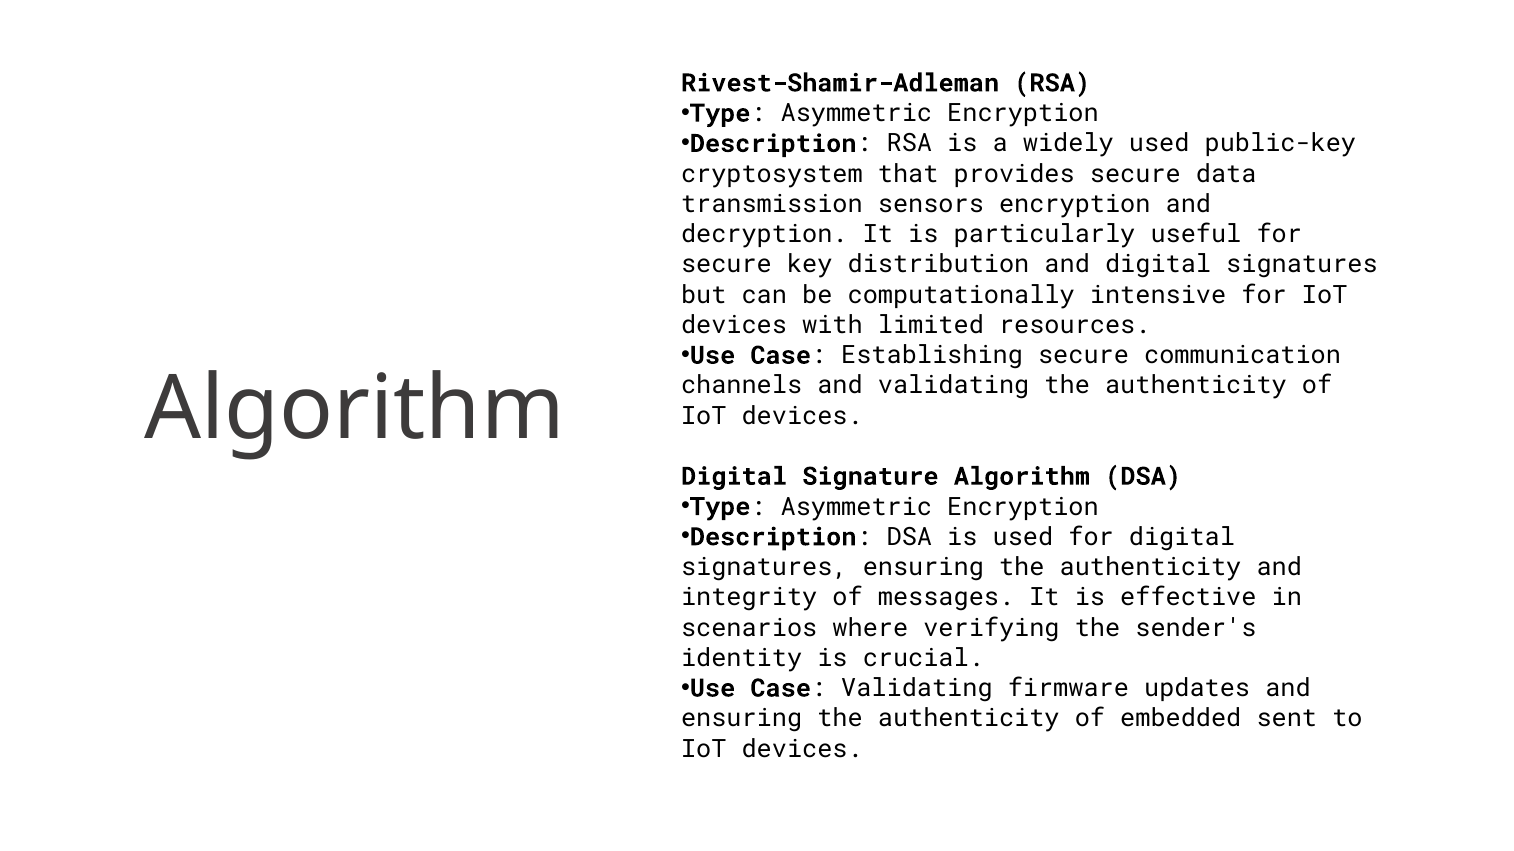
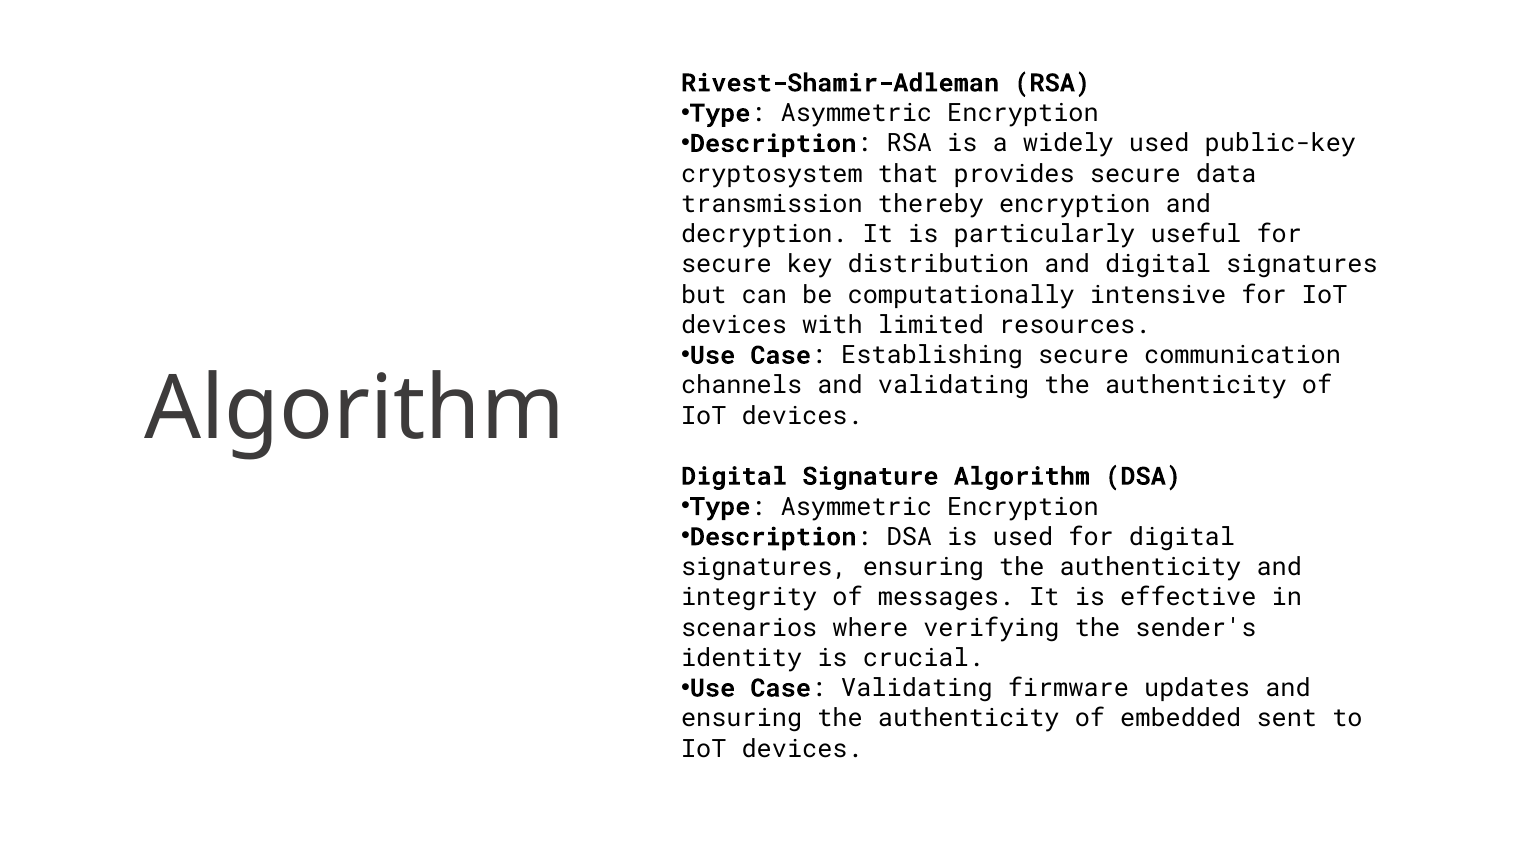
sensors: sensors -> thereby
